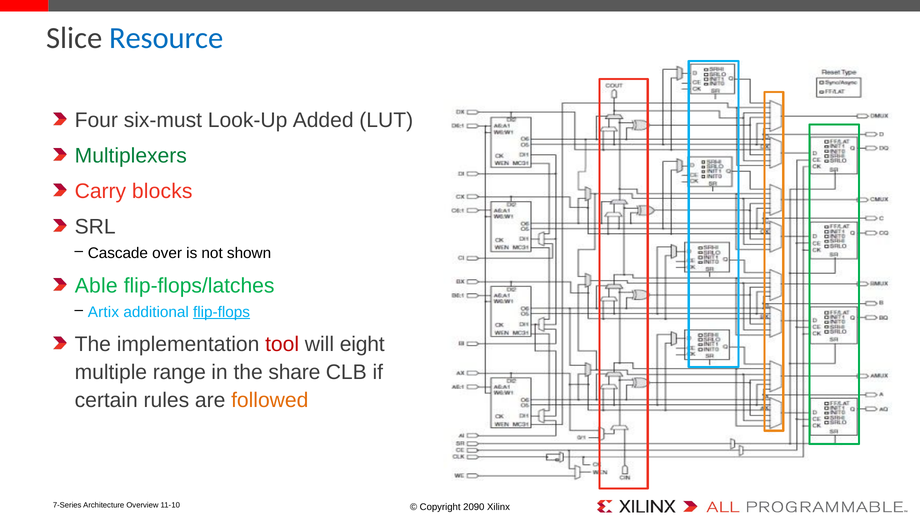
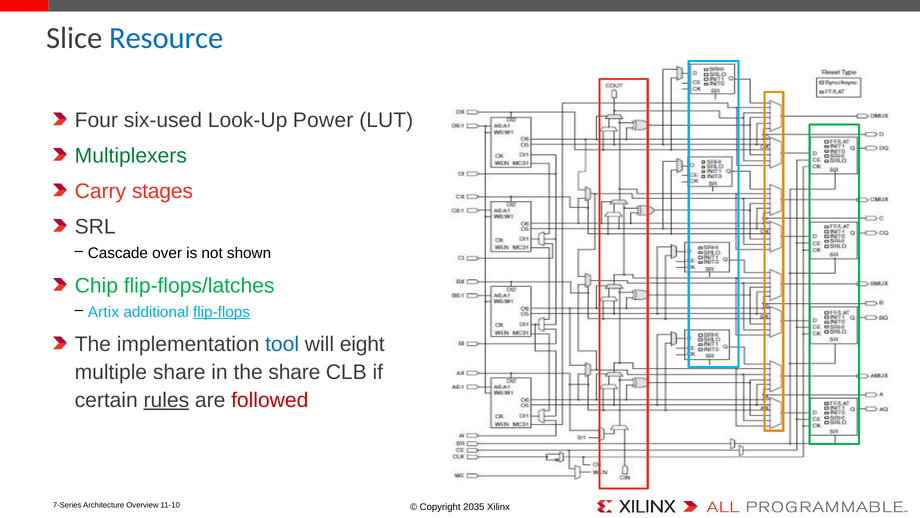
six-must: six-must -> six-used
Added: Added -> Power
blocks: blocks -> stages
Able: Able -> Chip
tool colour: red -> blue
multiple range: range -> share
rules underline: none -> present
followed colour: orange -> red
2090: 2090 -> 2035
